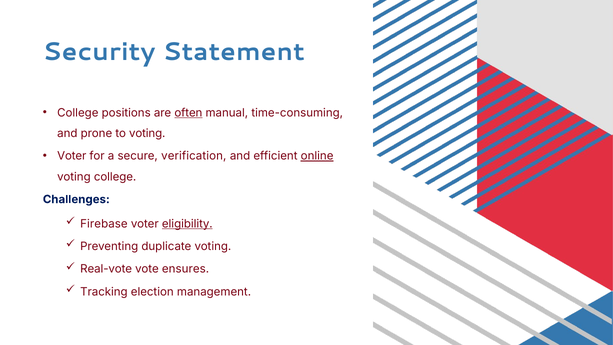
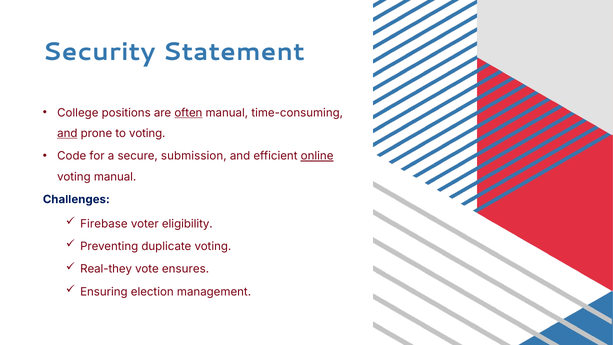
and at (67, 133) underline: none -> present
Voter at (72, 156): Voter -> Code
verification: verification -> submission
voting college: college -> manual
eligibility underline: present -> none
Real-vote: Real-vote -> Real-they
Tracking: Tracking -> Ensuring
